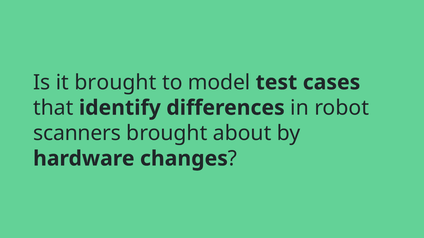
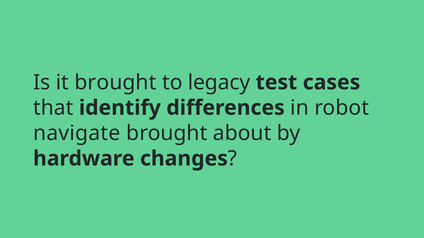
model: model -> legacy
scanners: scanners -> navigate
